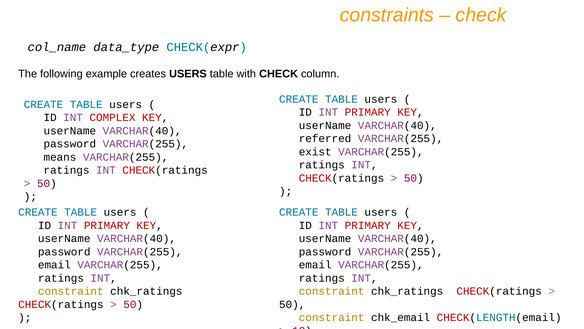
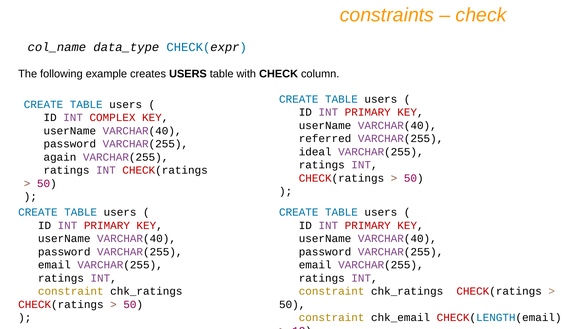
exist: exist -> ideal
means: means -> again
